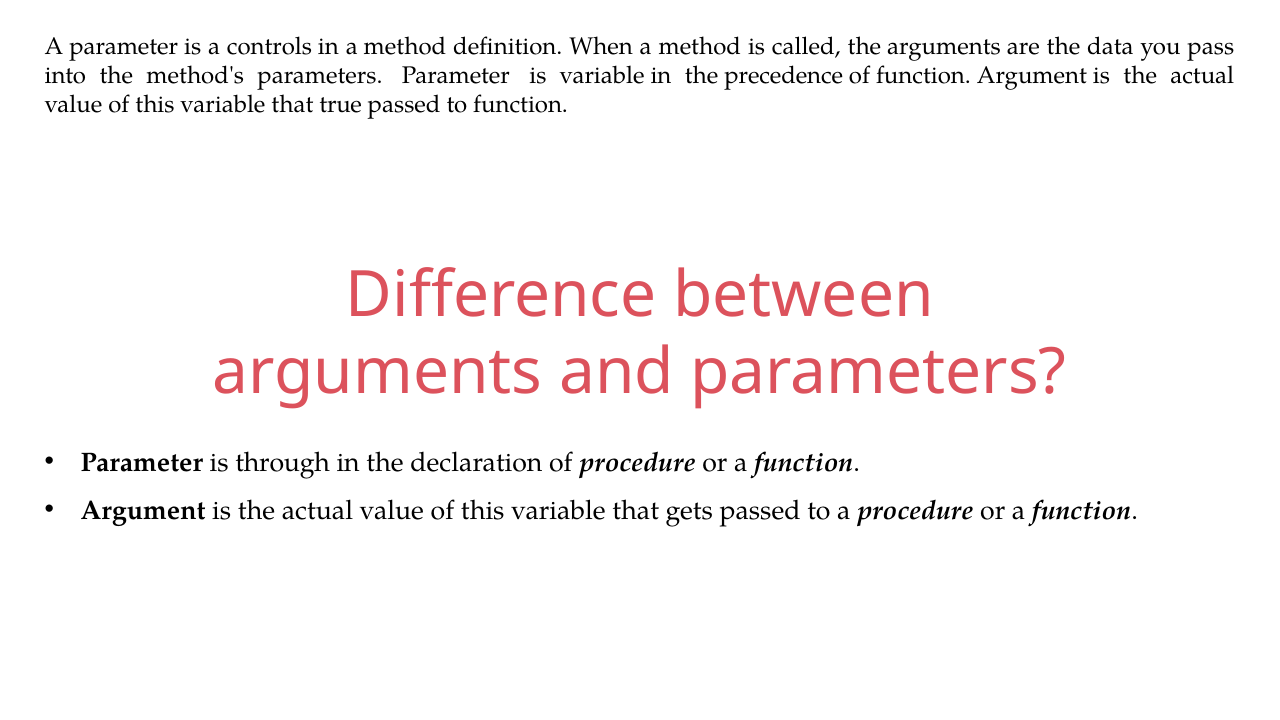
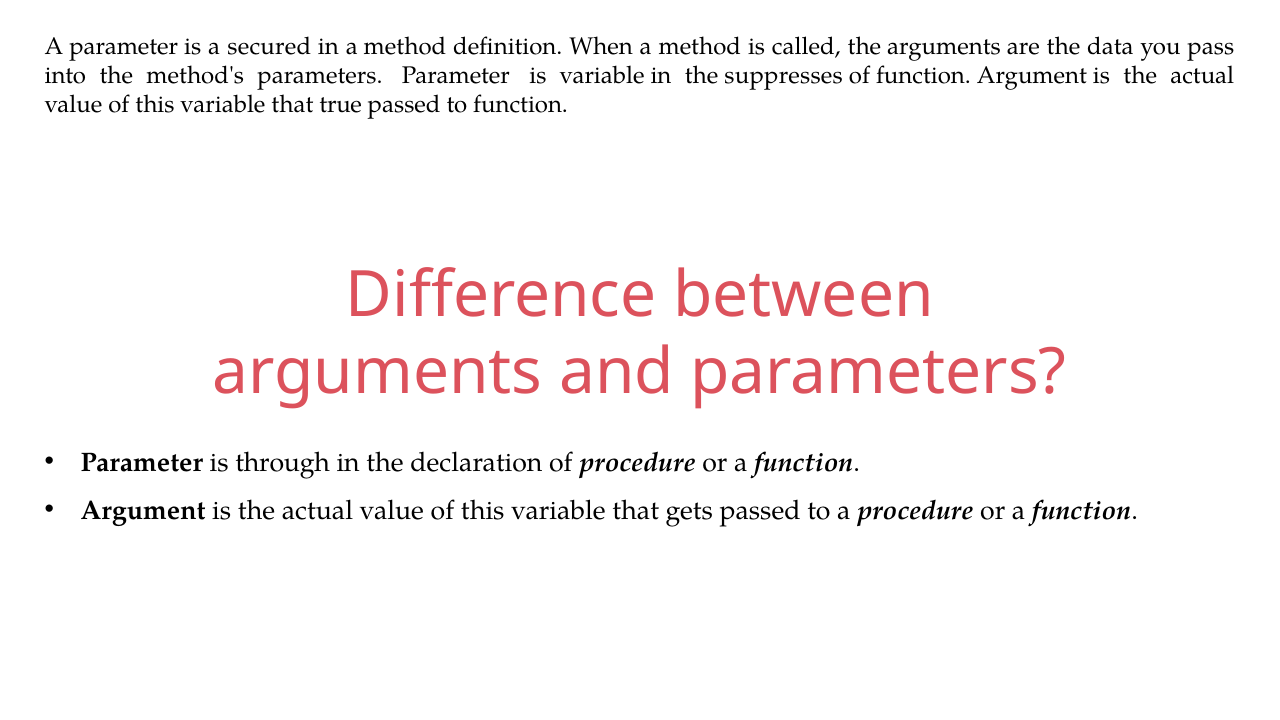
controls: controls -> secured
precedence: precedence -> suppresses
